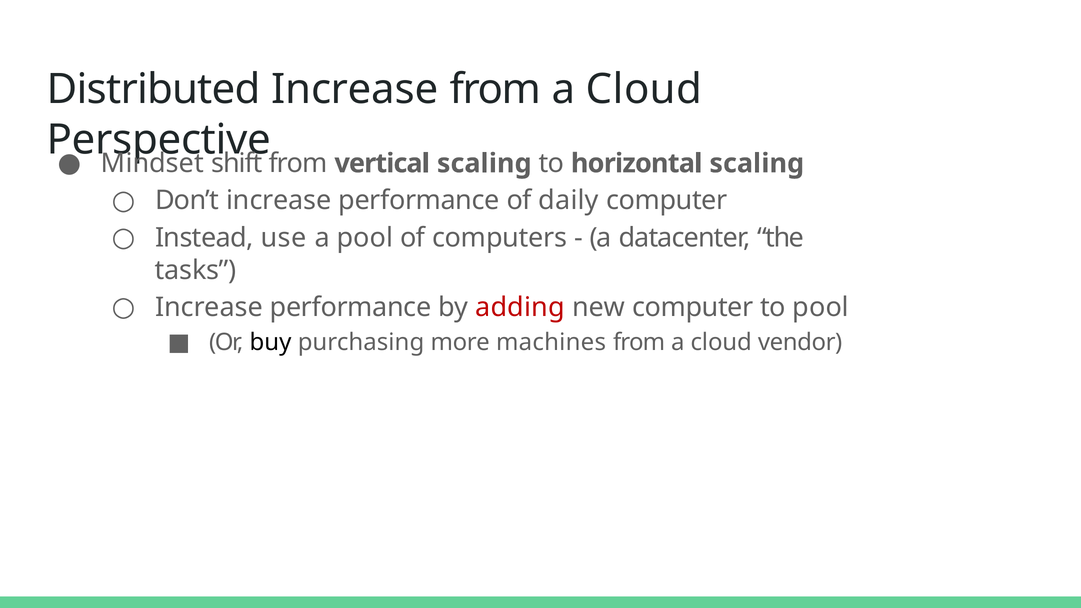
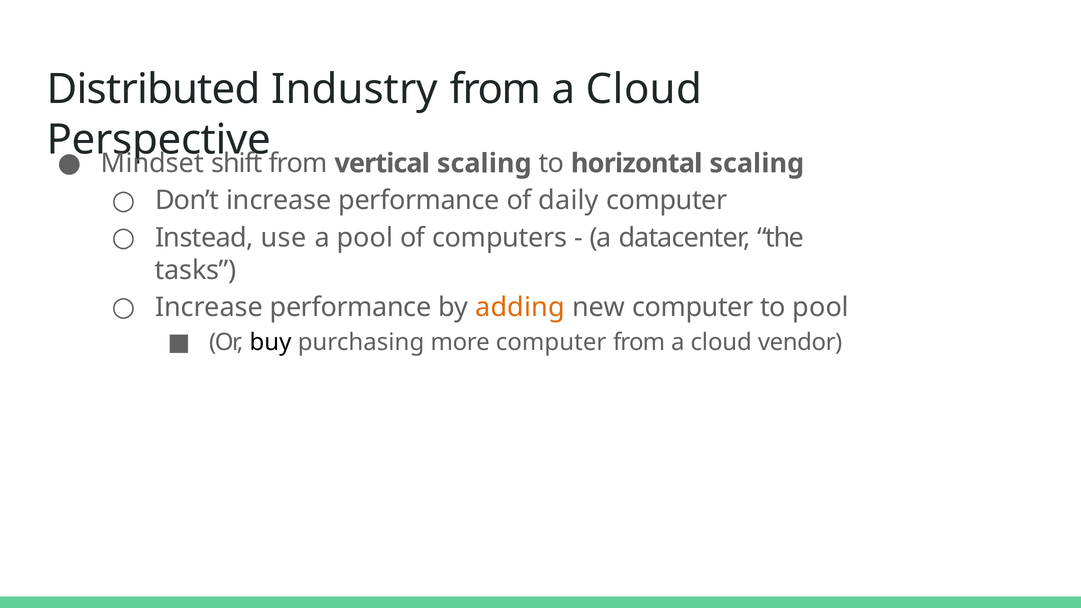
Distributed Increase: Increase -> Industry
adding colour: red -> orange
more machines: machines -> computer
